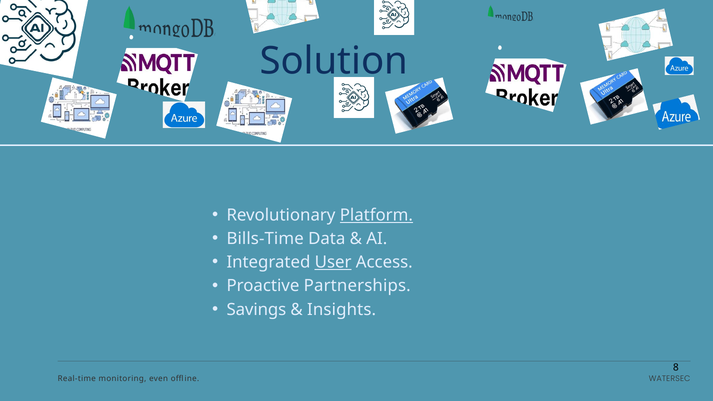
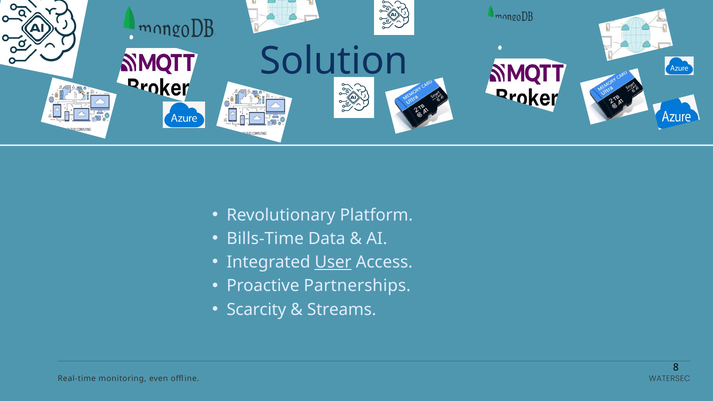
Platform underline: present -> none
Savings: Savings -> Scarcity
Insights: Insights -> Streams
